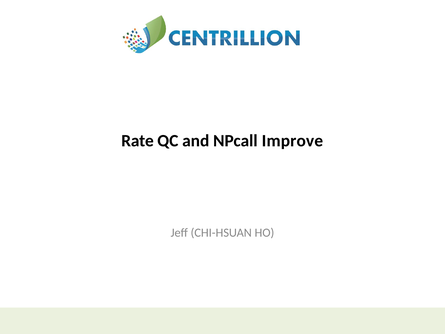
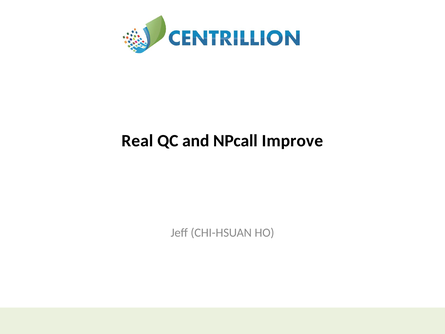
Rate: Rate -> Real
